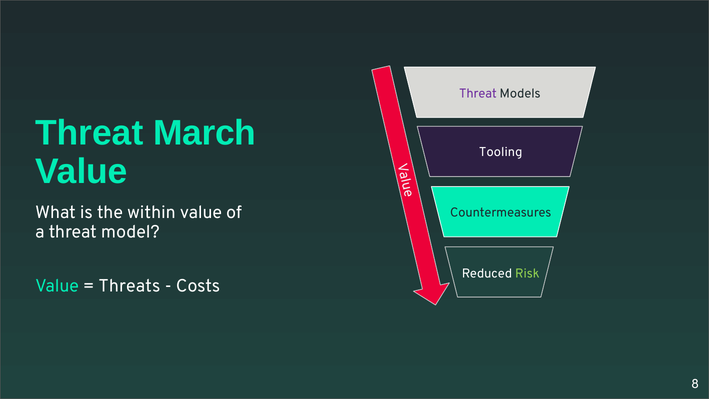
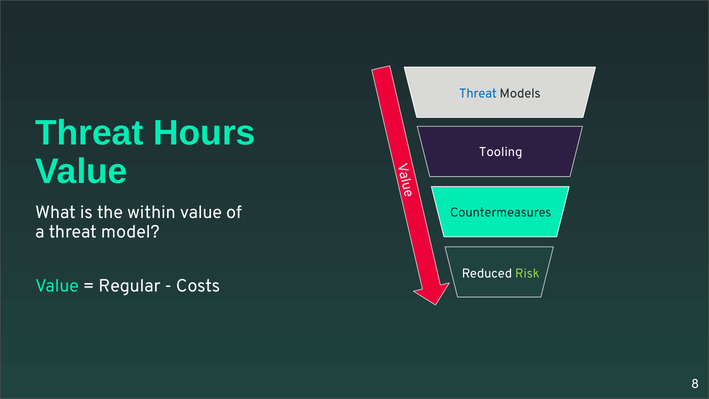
Threat at (478, 94) colour: purple -> blue
March: March -> Hours
Threats: Threats -> Regular
